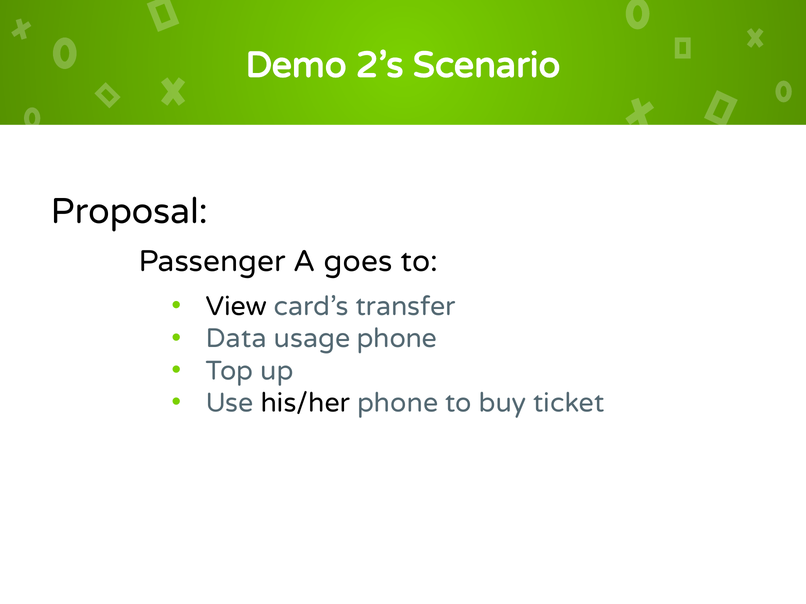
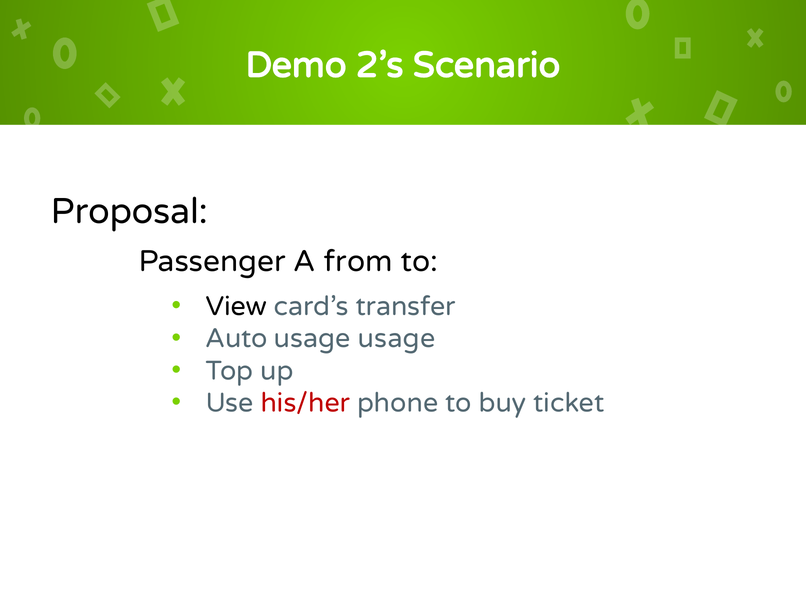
goes: goes -> from
Data: Data -> Auto
usage phone: phone -> usage
his/her colour: black -> red
